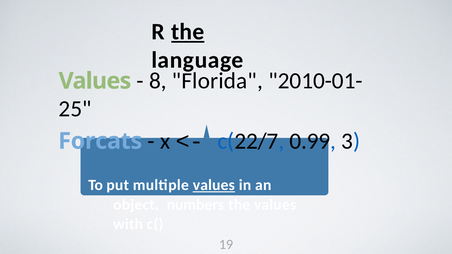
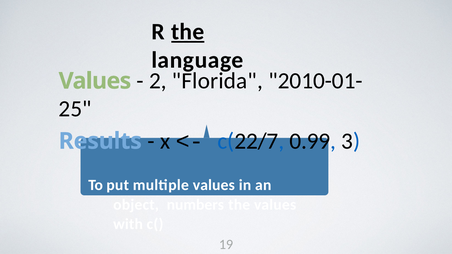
8: 8 -> 2
Forcats: Forcats -> Results
values at (214, 185) underline: present -> none
